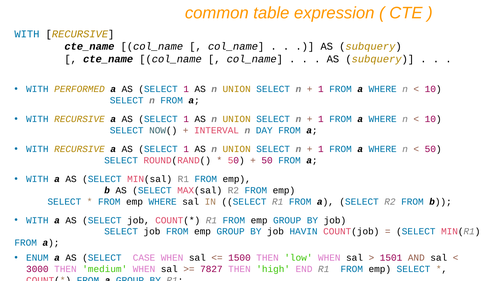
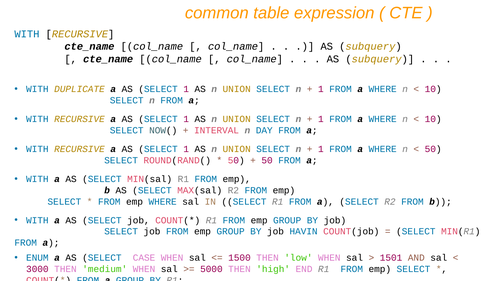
PERFORMED: PERFORMED -> DUPLICATE
7827: 7827 -> 5000
